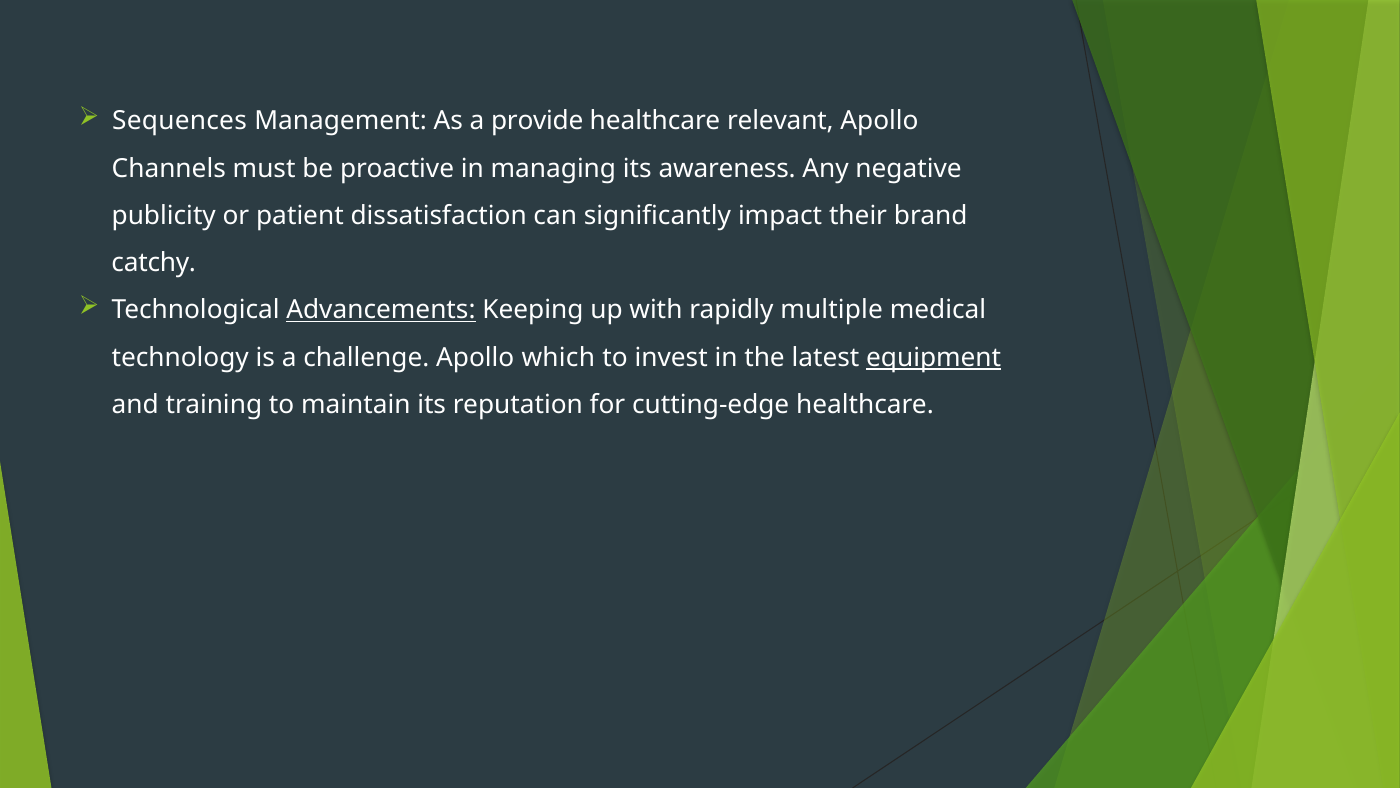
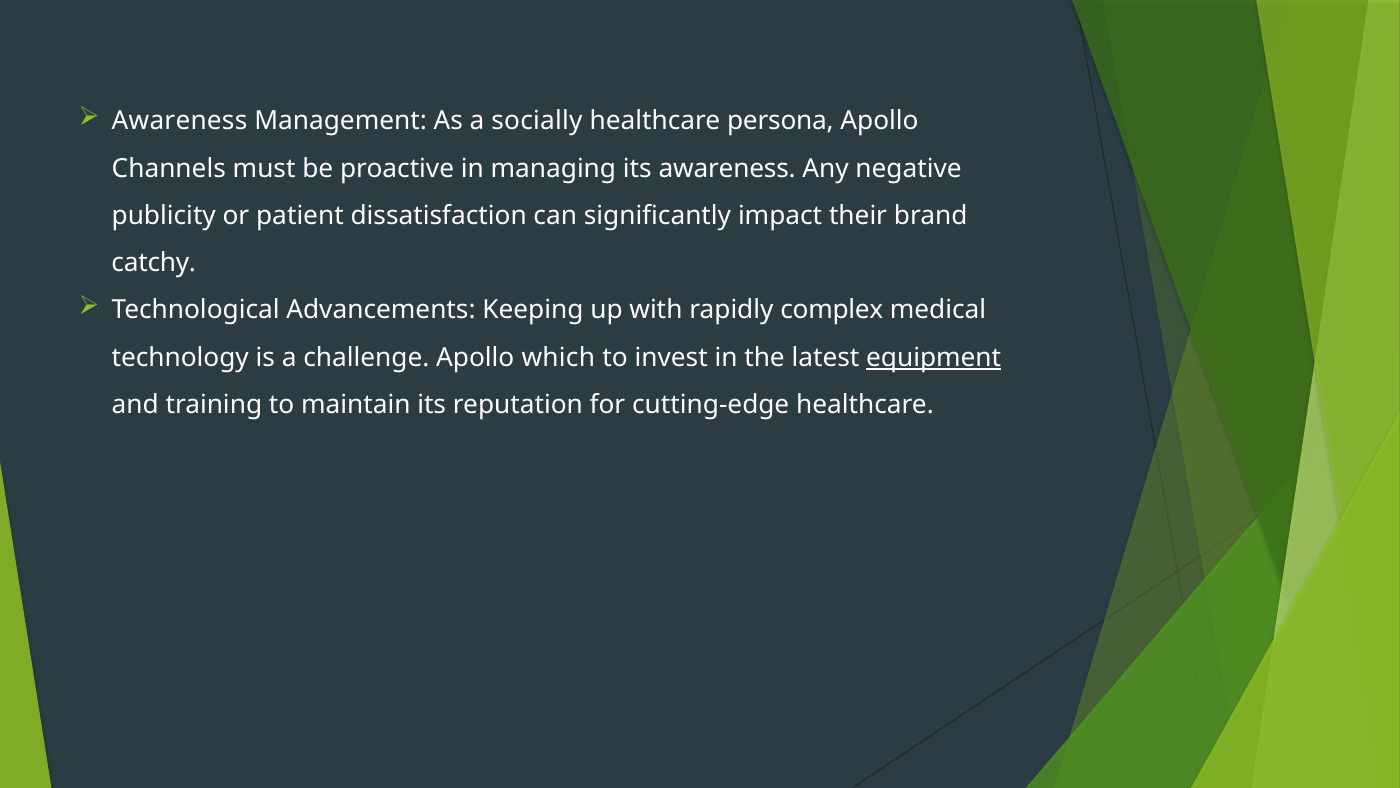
Sequences at (179, 121): Sequences -> Awareness
provide: provide -> socially
relevant: relevant -> persona
Advancements underline: present -> none
multiple: multiple -> complex
